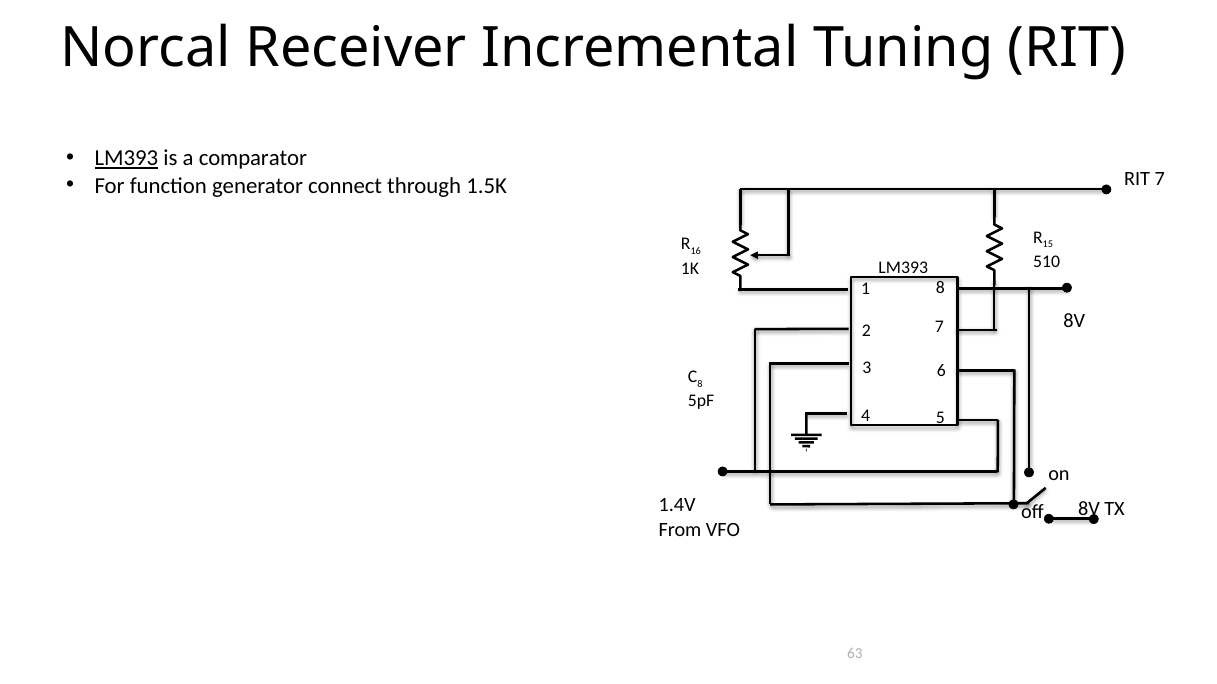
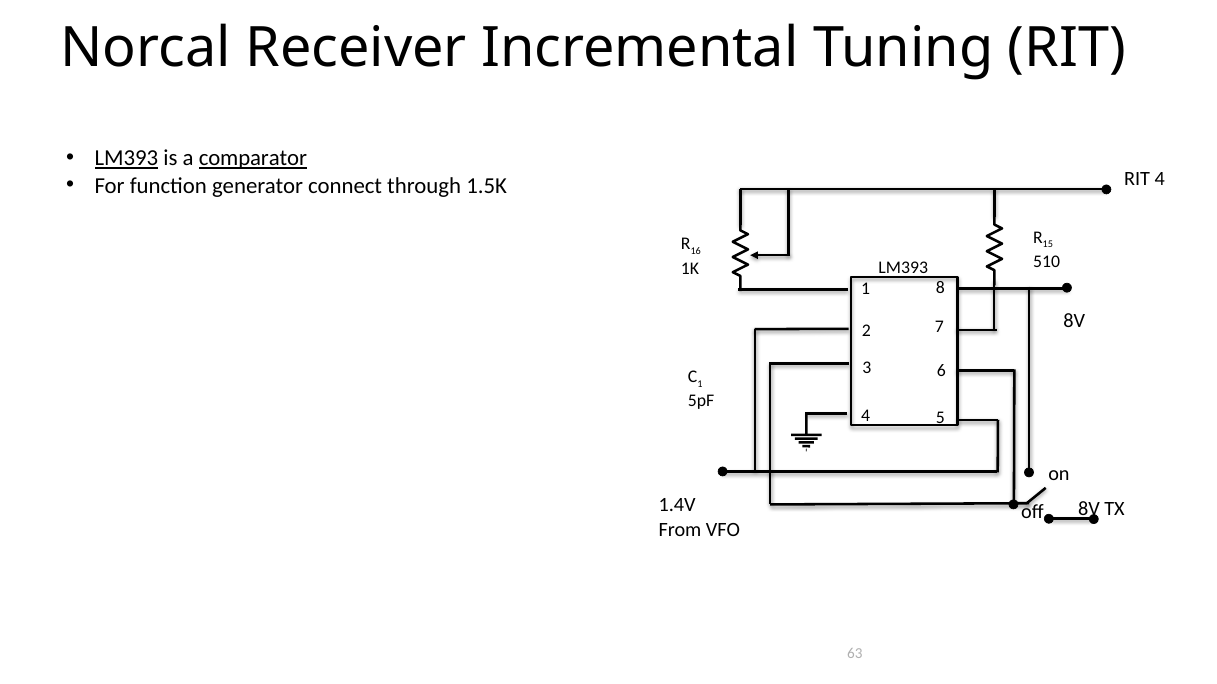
comparator underline: none -> present
RIT 7: 7 -> 4
8 at (700, 384): 8 -> 1
